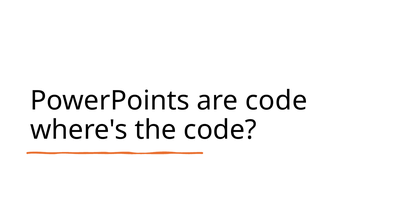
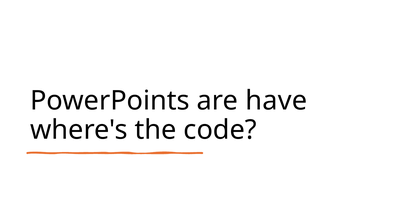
are code: code -> have
